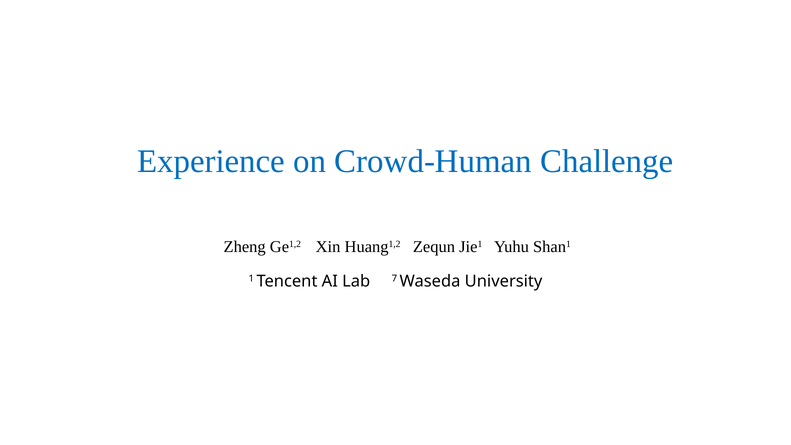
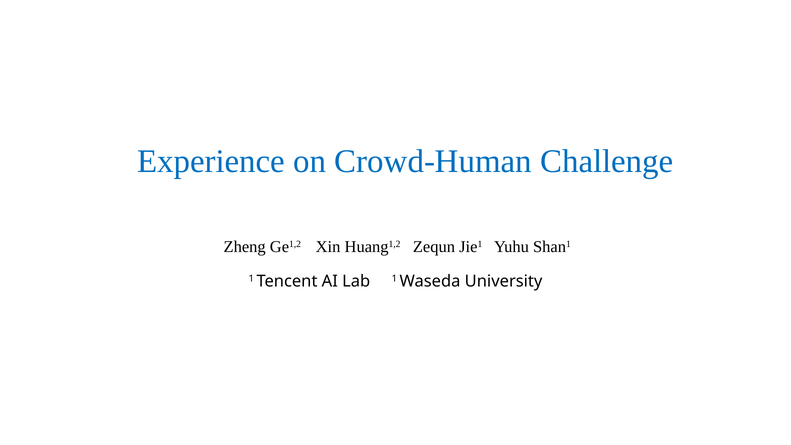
Lab 7: 7 -> 1
